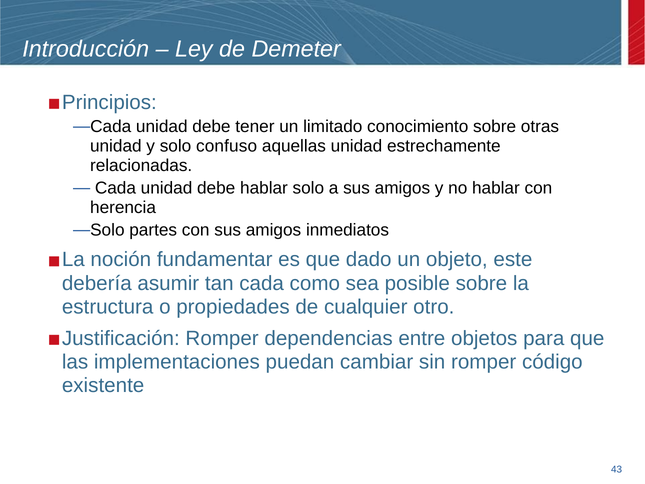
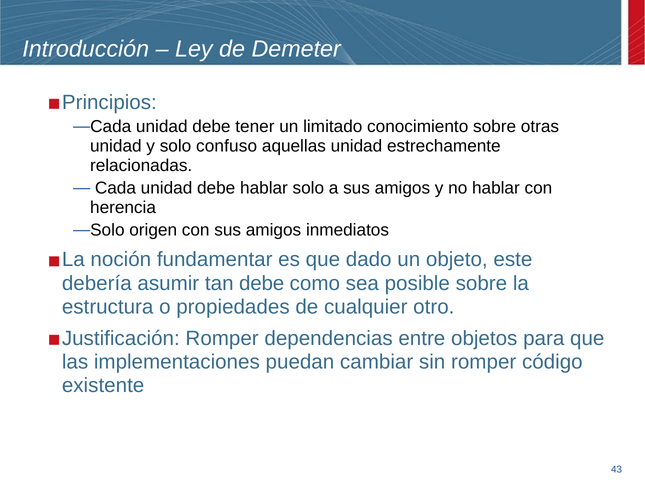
partes: partes -> origen
tan cada: cada -> debe
